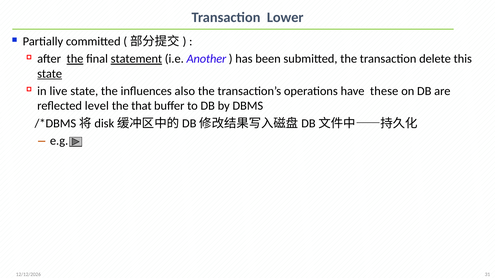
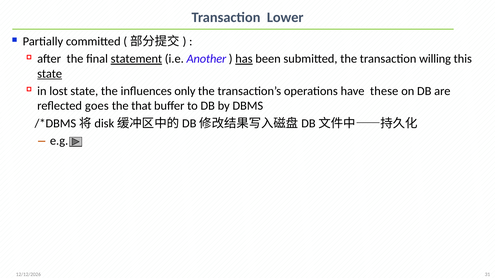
the at (75, 59) underline: present -> none
has underline: none -> present
delete: delete -> willing
live: live -> lost
also: also -> only
level: level -> goes
